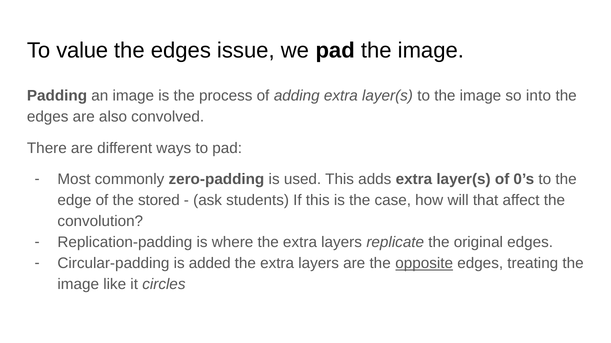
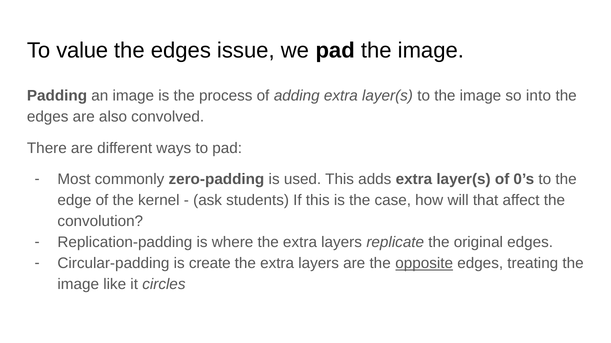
stored: stored -> kernel
added: added -> create
